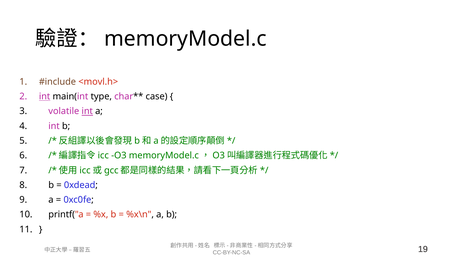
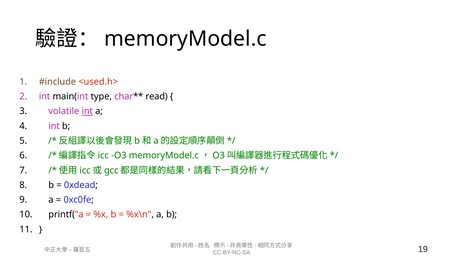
<movl.h>: <movl.h> -> <used.h>
int at (45, 96) underline: present -> none
case: case -> read
